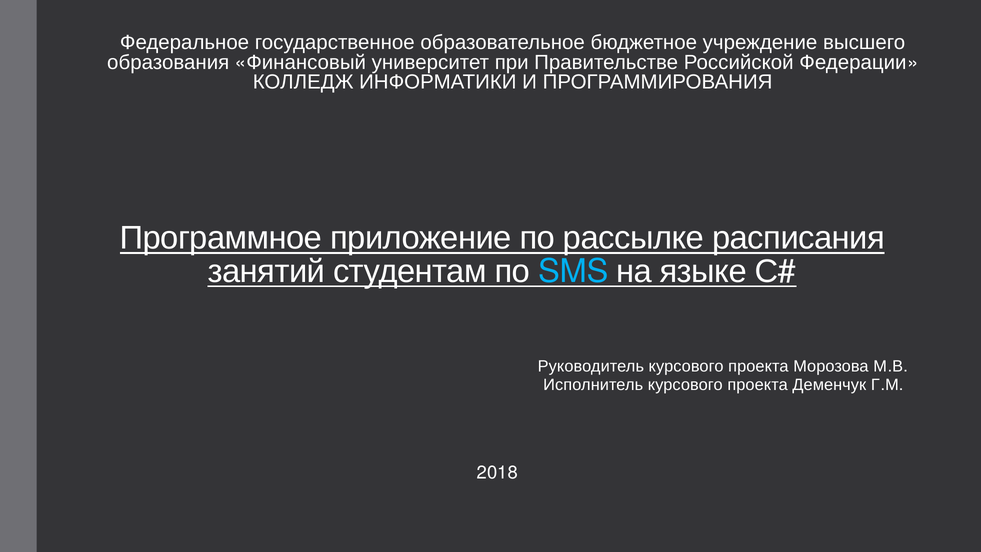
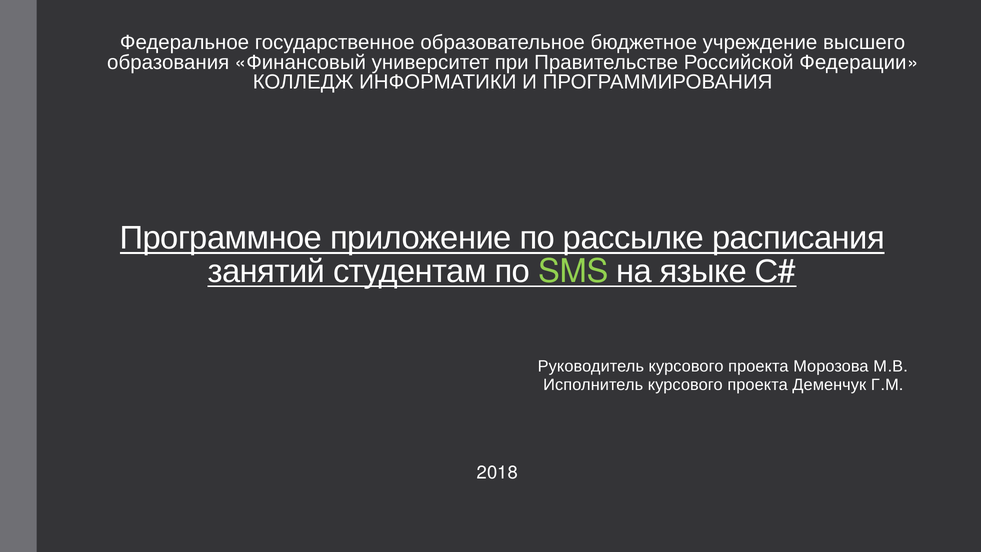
SMS colour: light blue -> light green
